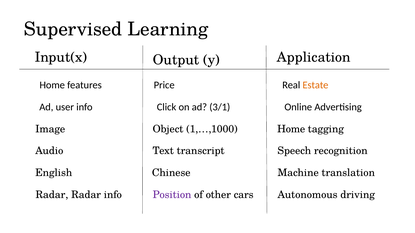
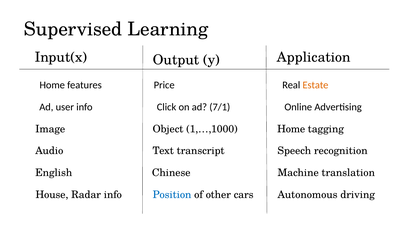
3/1: 3/1 -> 7/1
Radar at (52, 195): Radar -> House
Position colour: purple -> blue
